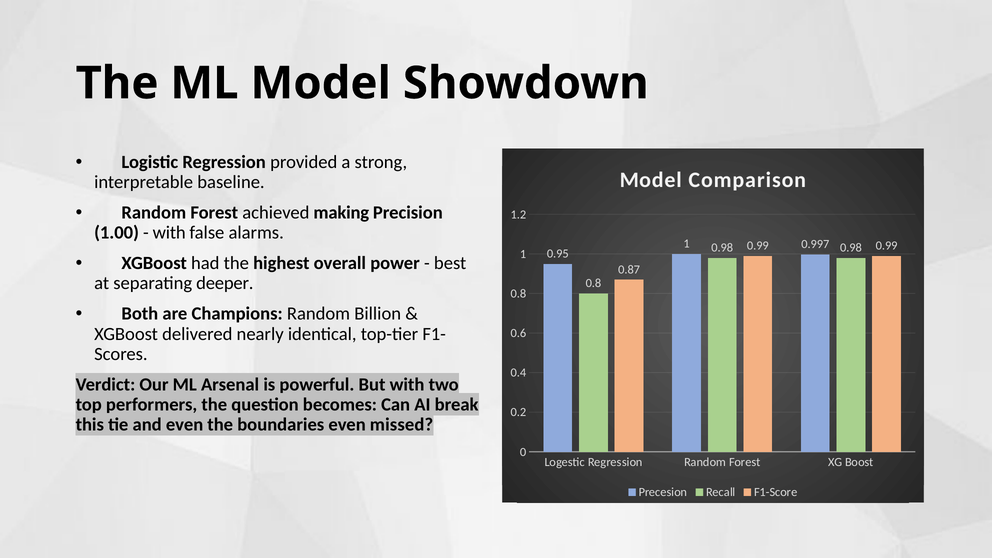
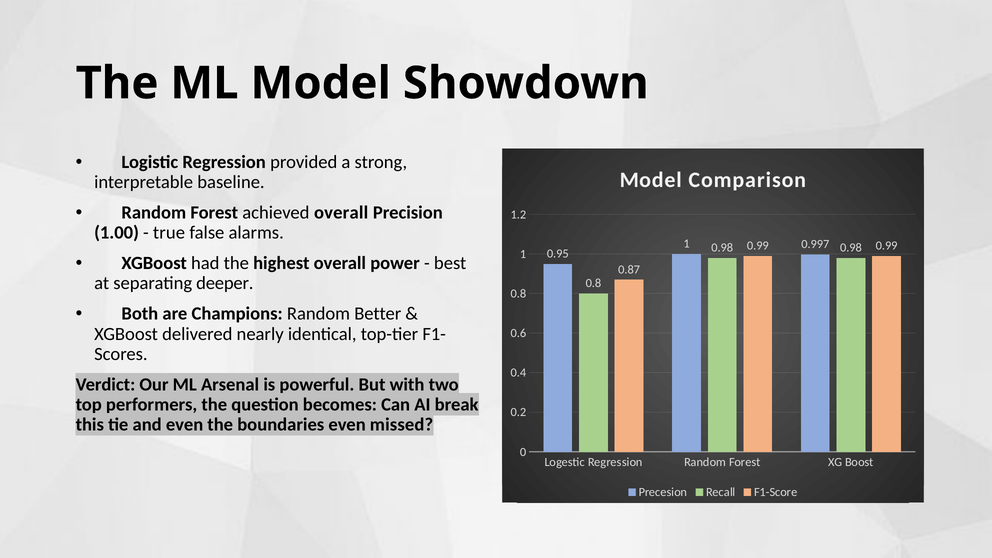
achieved making: making -> overall
with at (169, 233): with -> true
Billion: Billion -> Better
